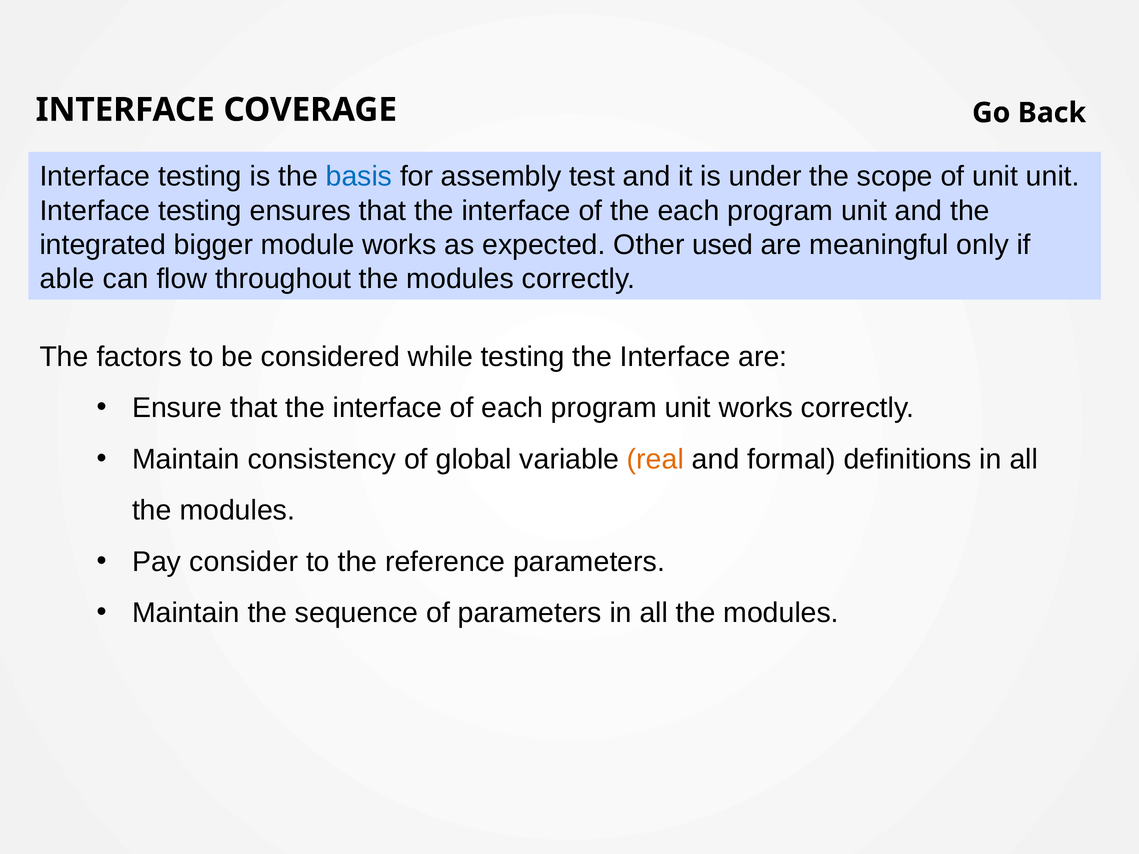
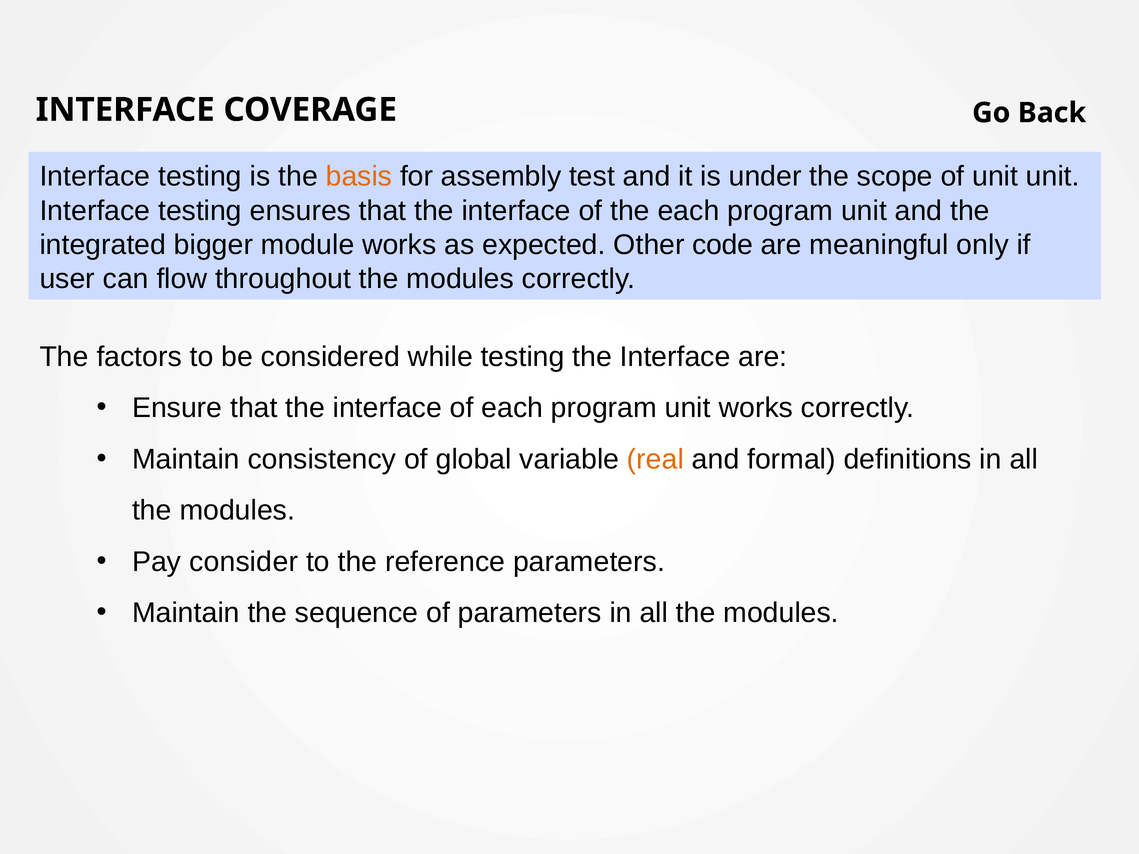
basis colour: blue -> orange
used: used -> code
able: able -> user
